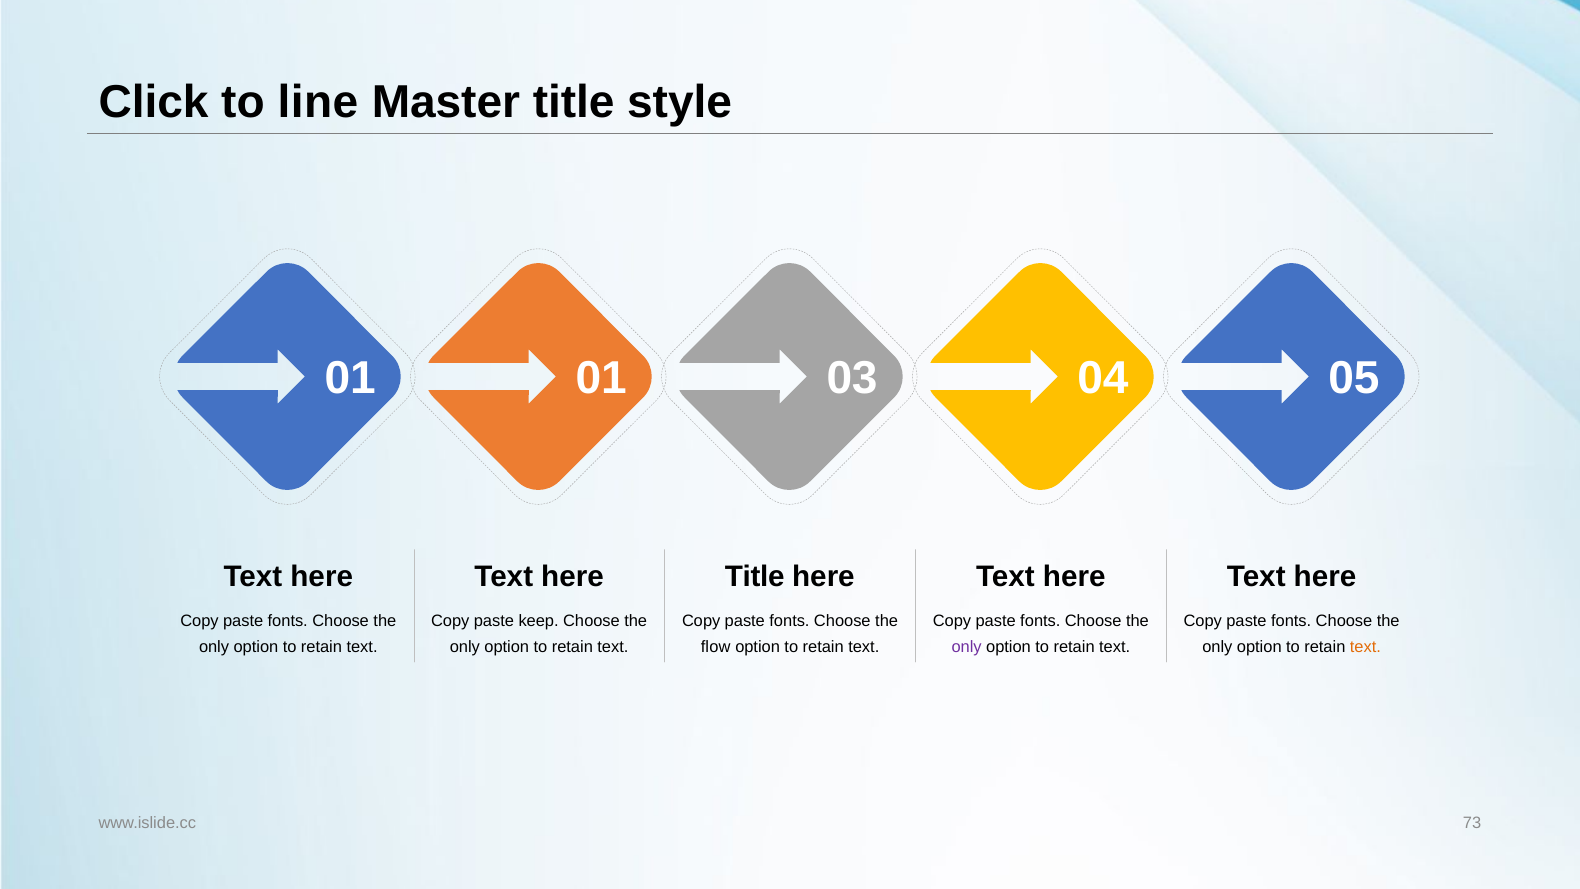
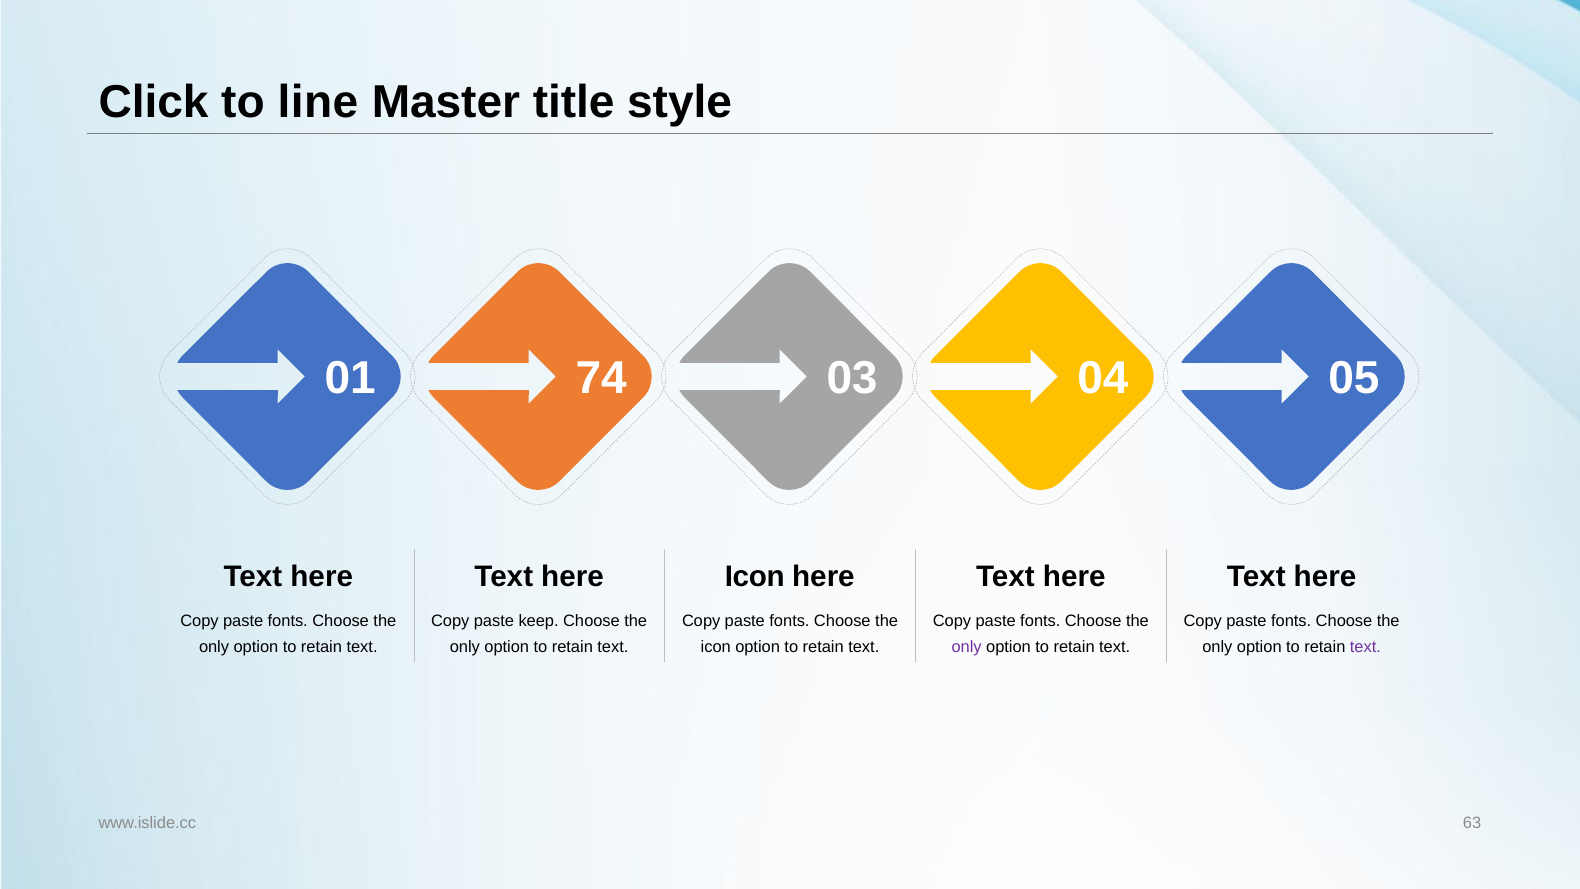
01 01: 01 -> 74
Title at (755, 576): Title -> Icon
flow at (716, 647): flow -> icon
text at (1365, 647) colour: orange -> purple
73: 73 -> 63
